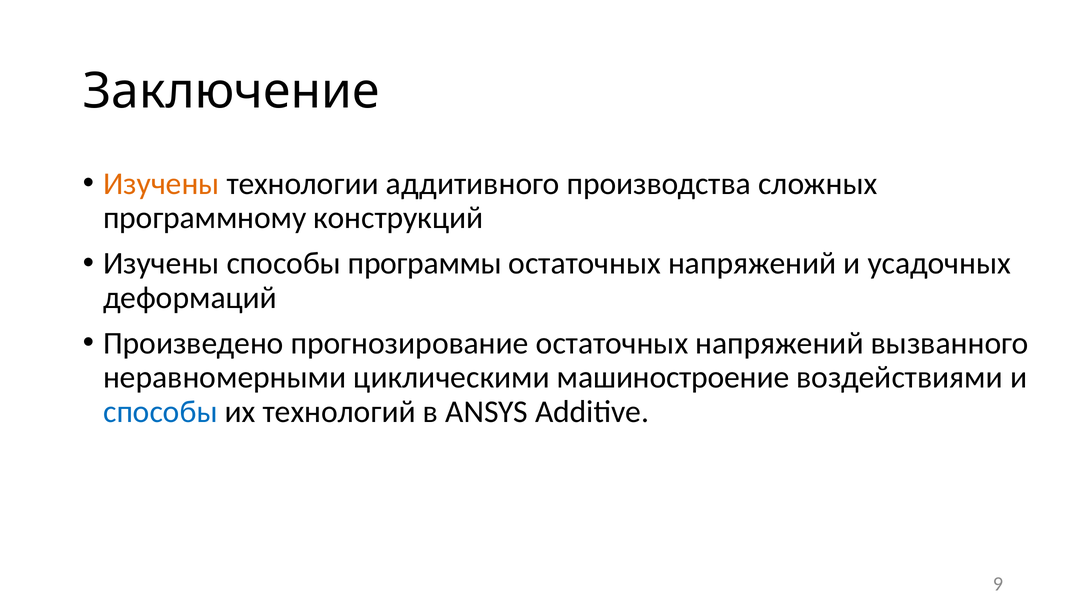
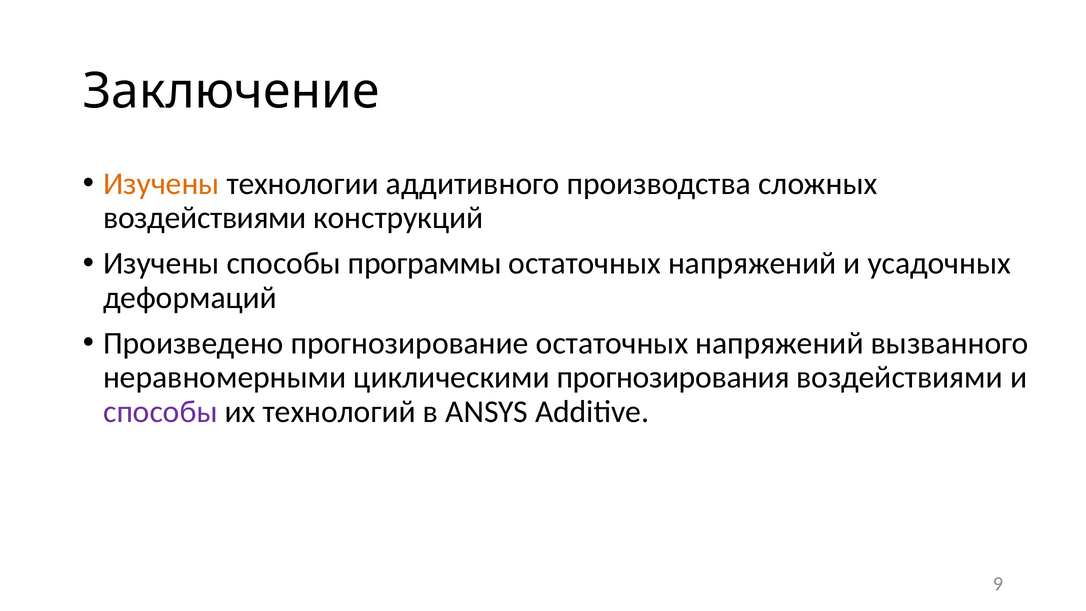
программному at (205, 218): программному -> воздействиями
машиностроение: машиностроение -> прогнозирования
способы at (160, 412) colour: blue -> purple
